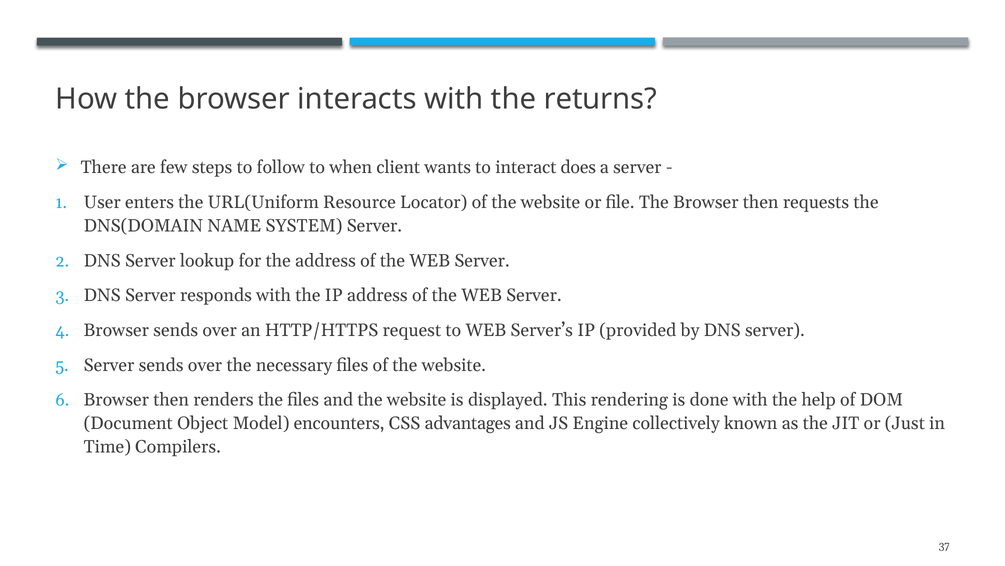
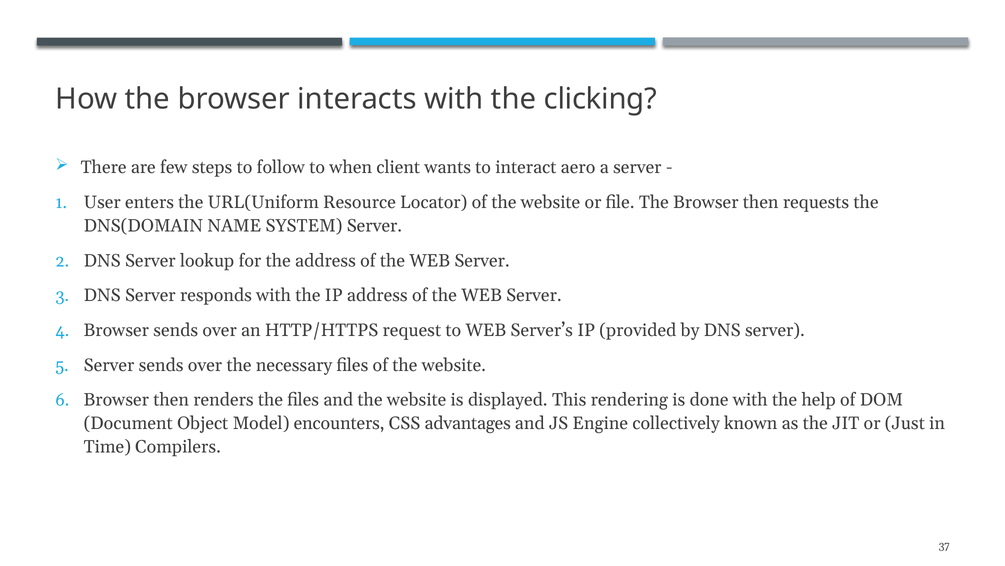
returns: returns -> clicking
does: does -> aero
